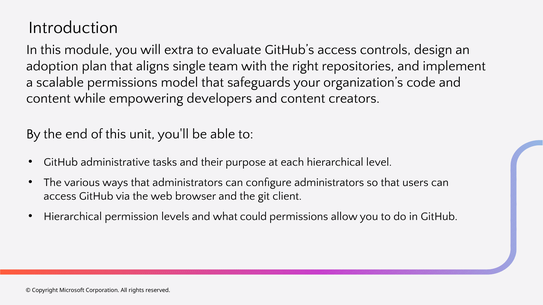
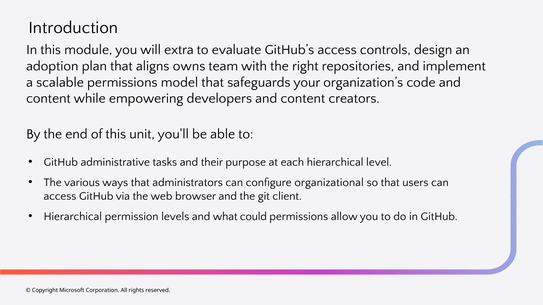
single: single -> owns
configure administrators: administrators -> organizational
